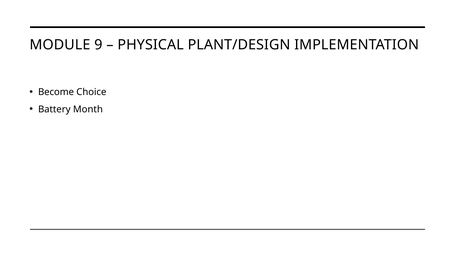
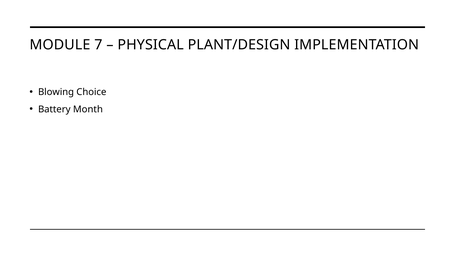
9: 9 -> 7
Become: Become -> Blowing
